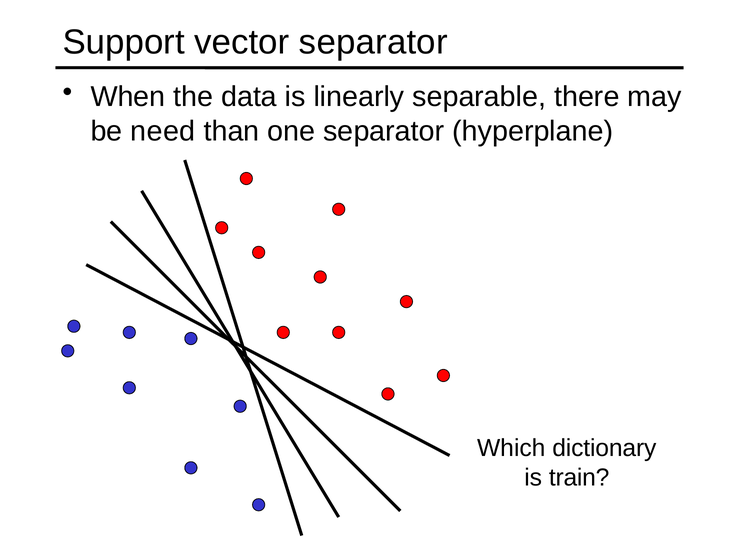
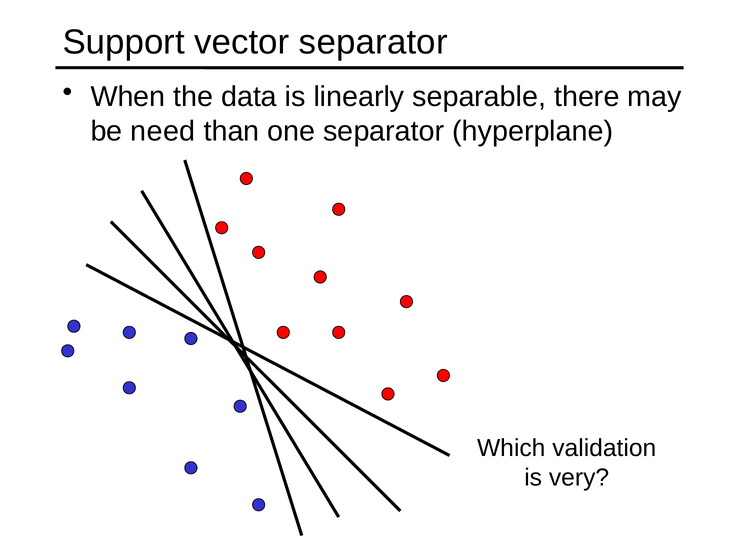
dictionary: dictionary -> validation
train: train -> very
